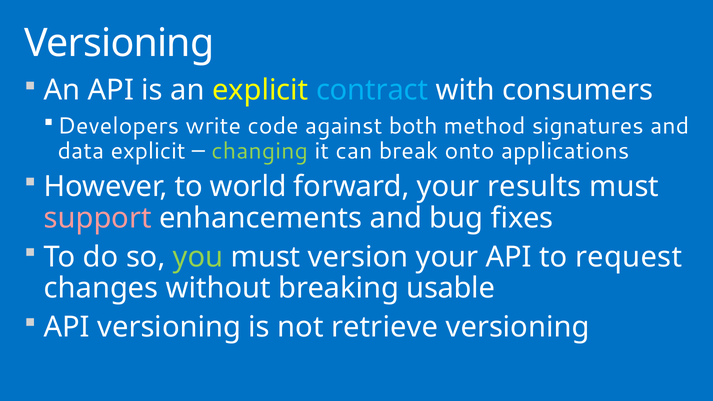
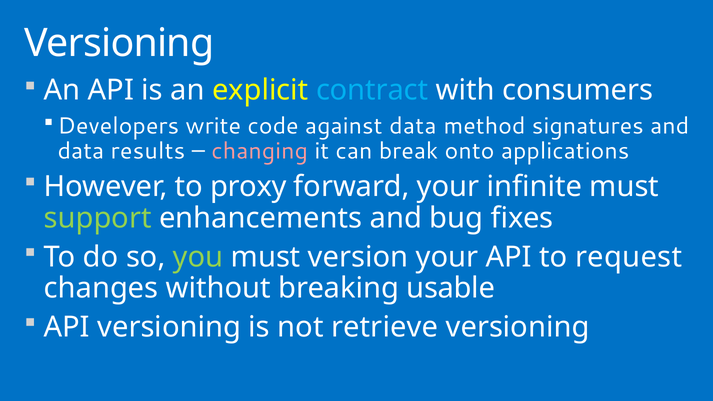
against both: both -> data
data explicit: explicit -> results
changing colour: light green -> pink
world: world -> proxy
results: results -> infinite
support colour: pink -> light green
